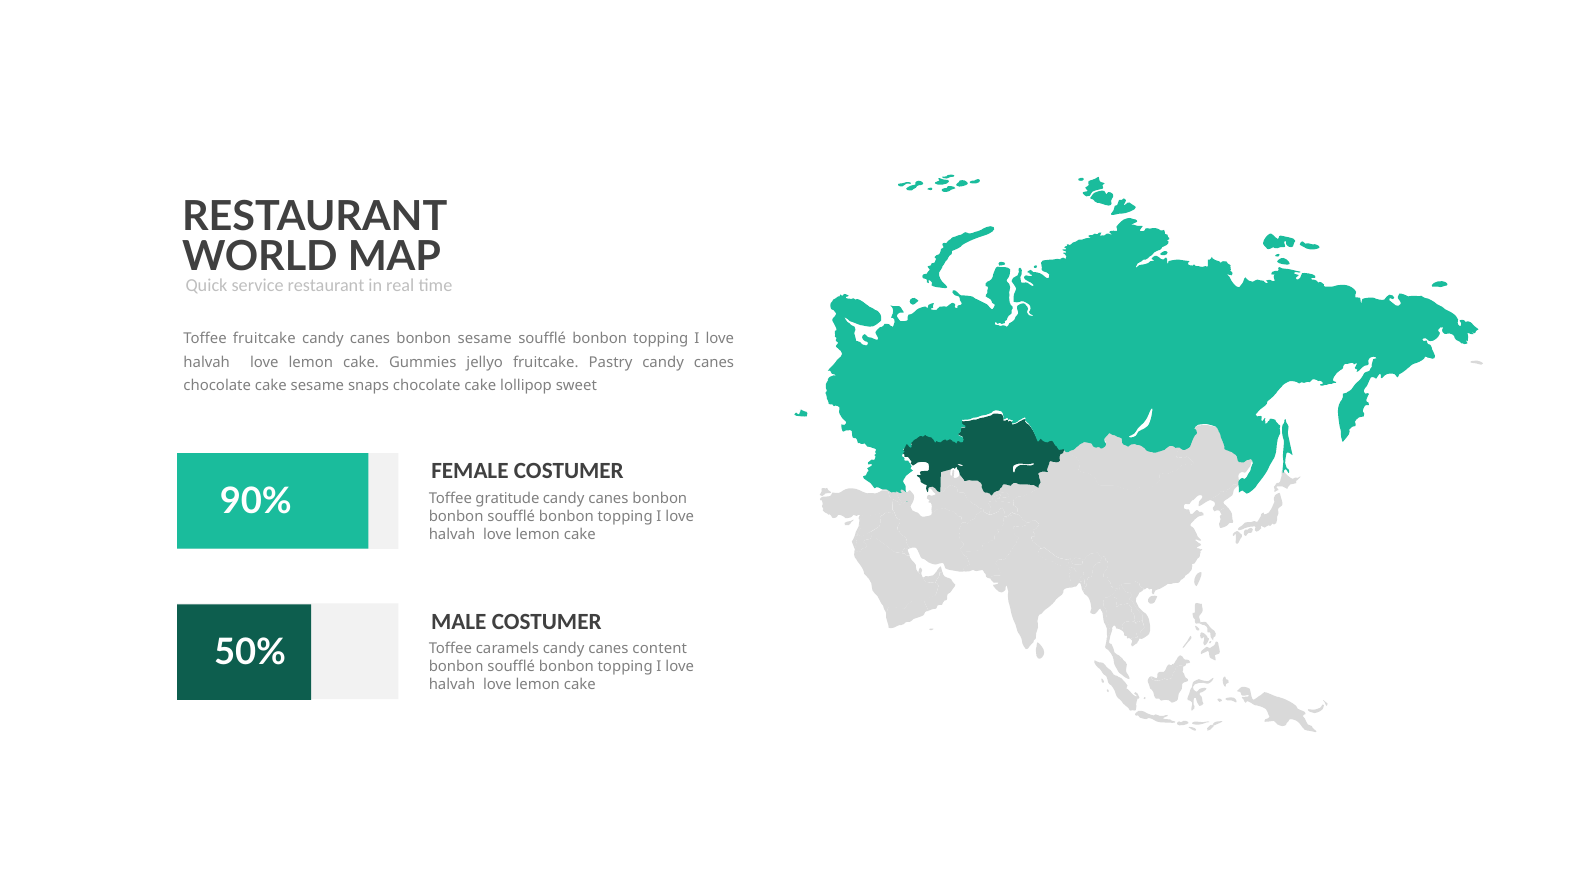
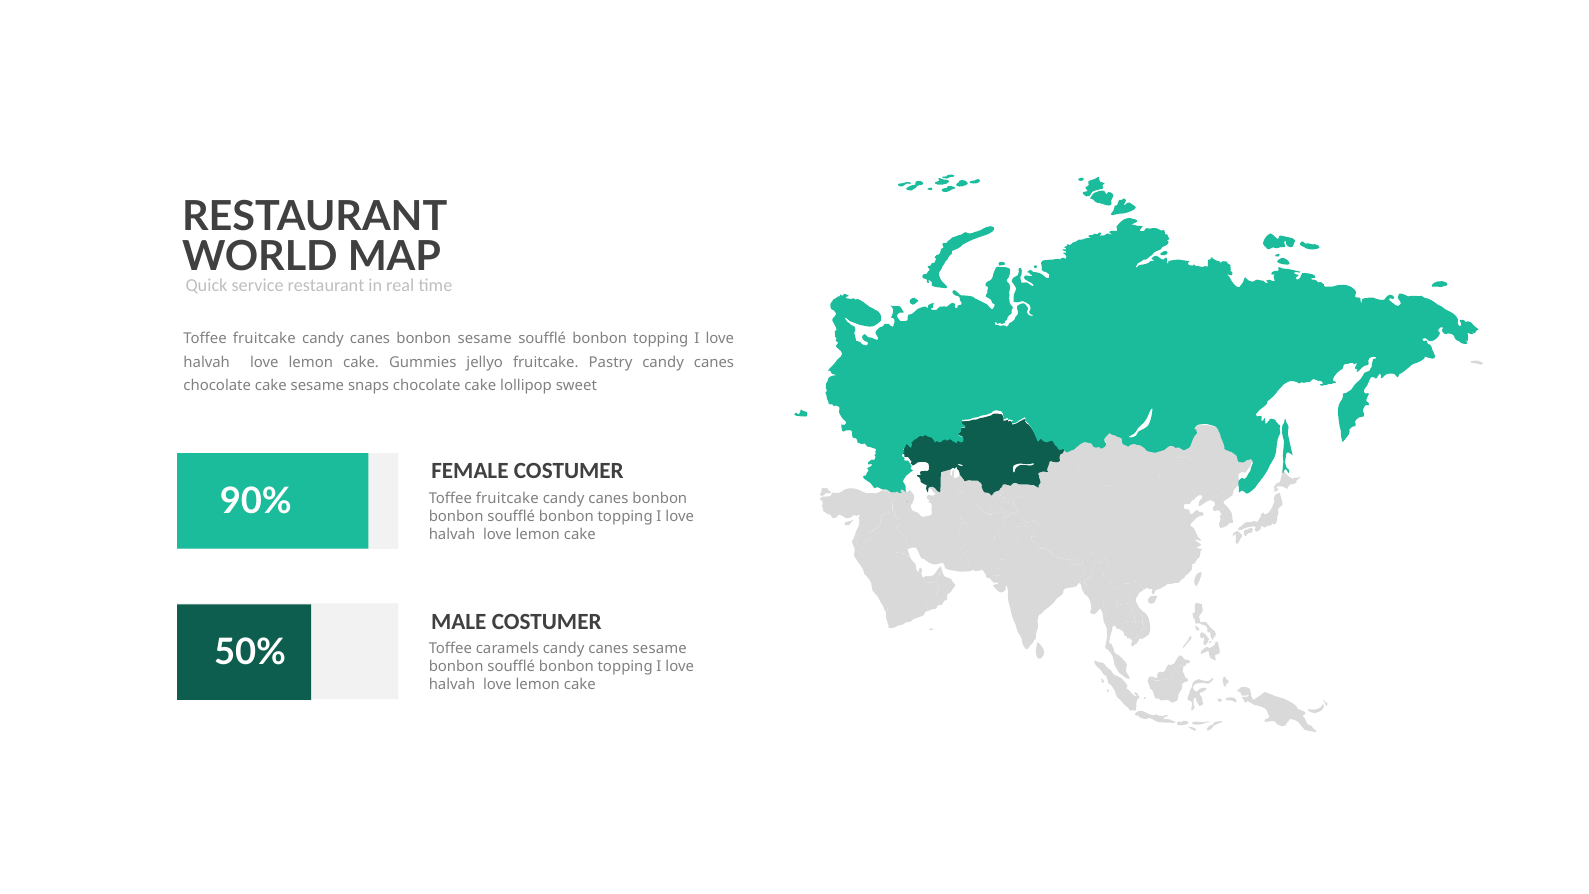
gratitude at (507, 498): gratitude -> fruitcake
canes content: content -> sesame
